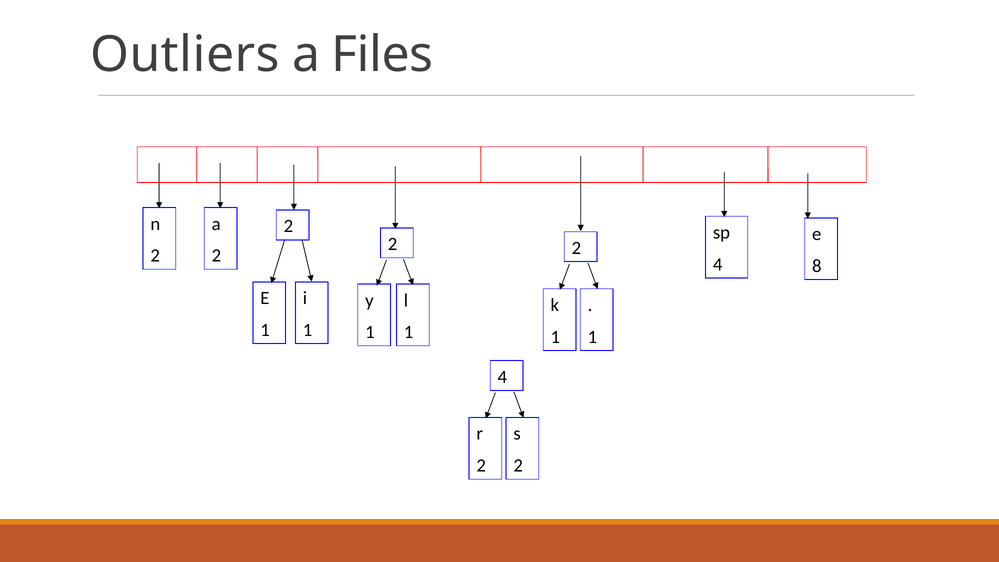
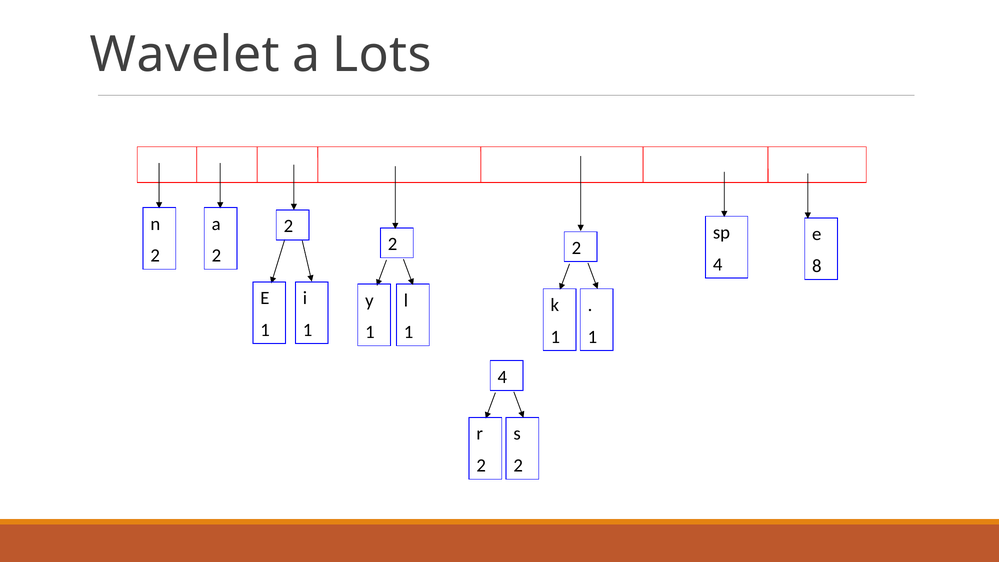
Outliers: Outliers -> Wavelet
Files: Files -> Lots
